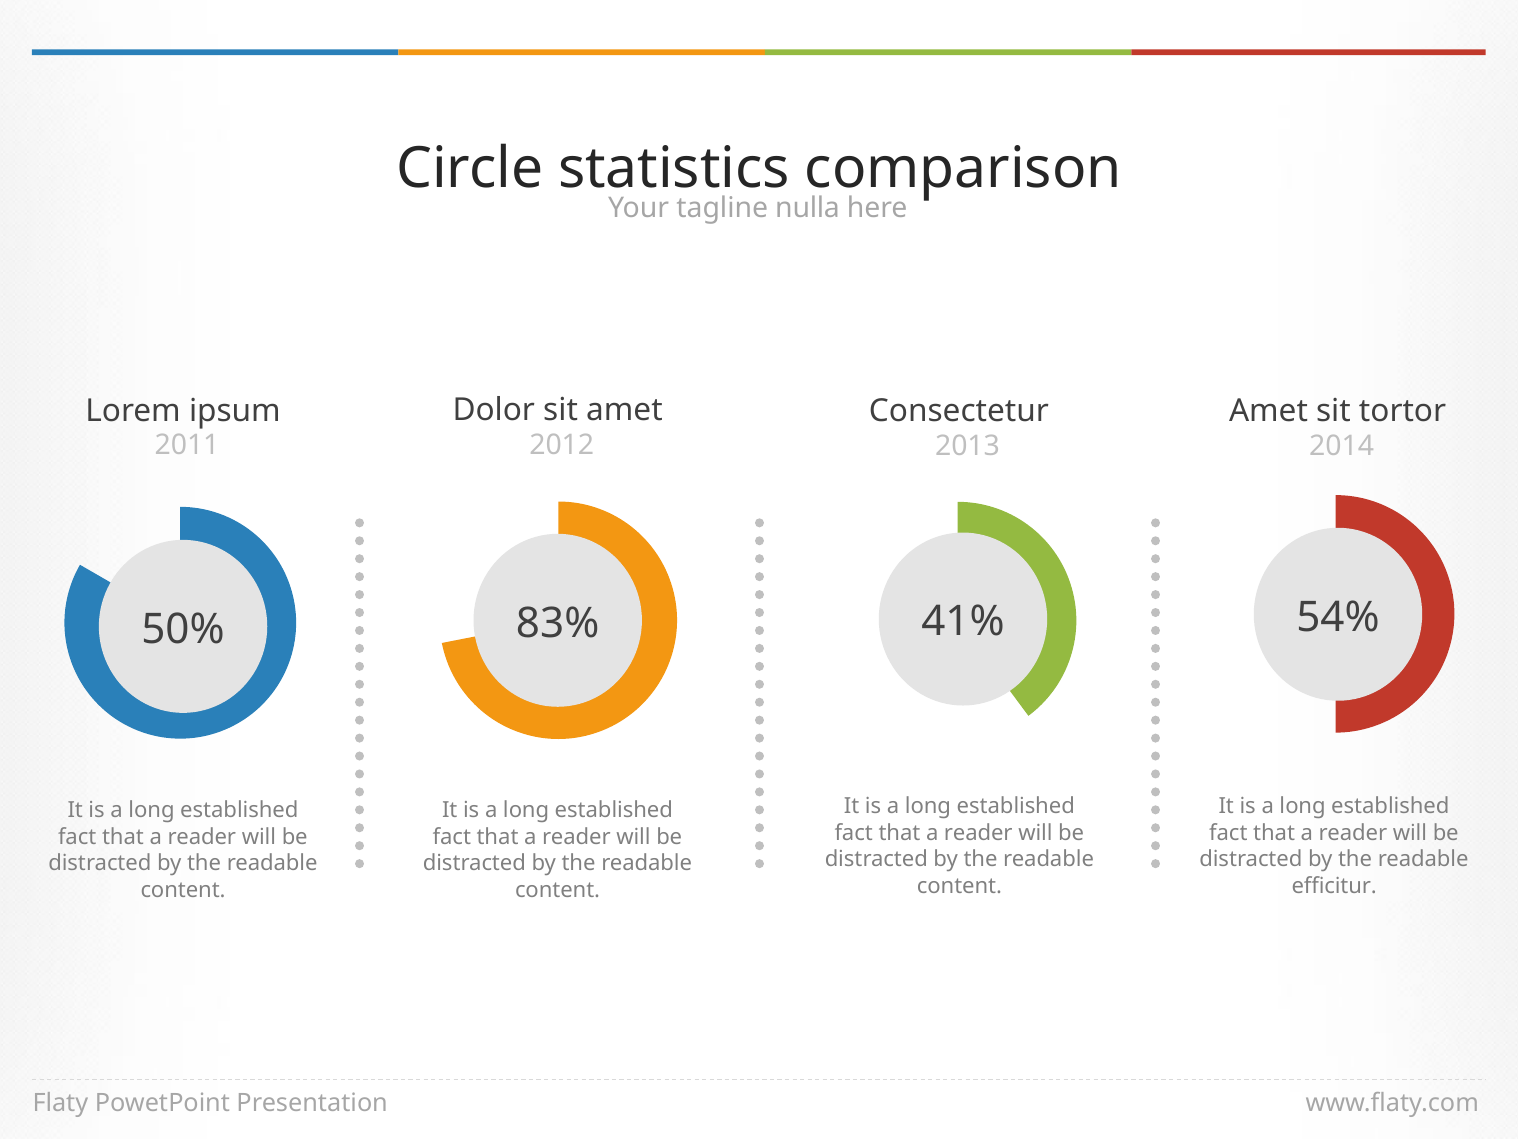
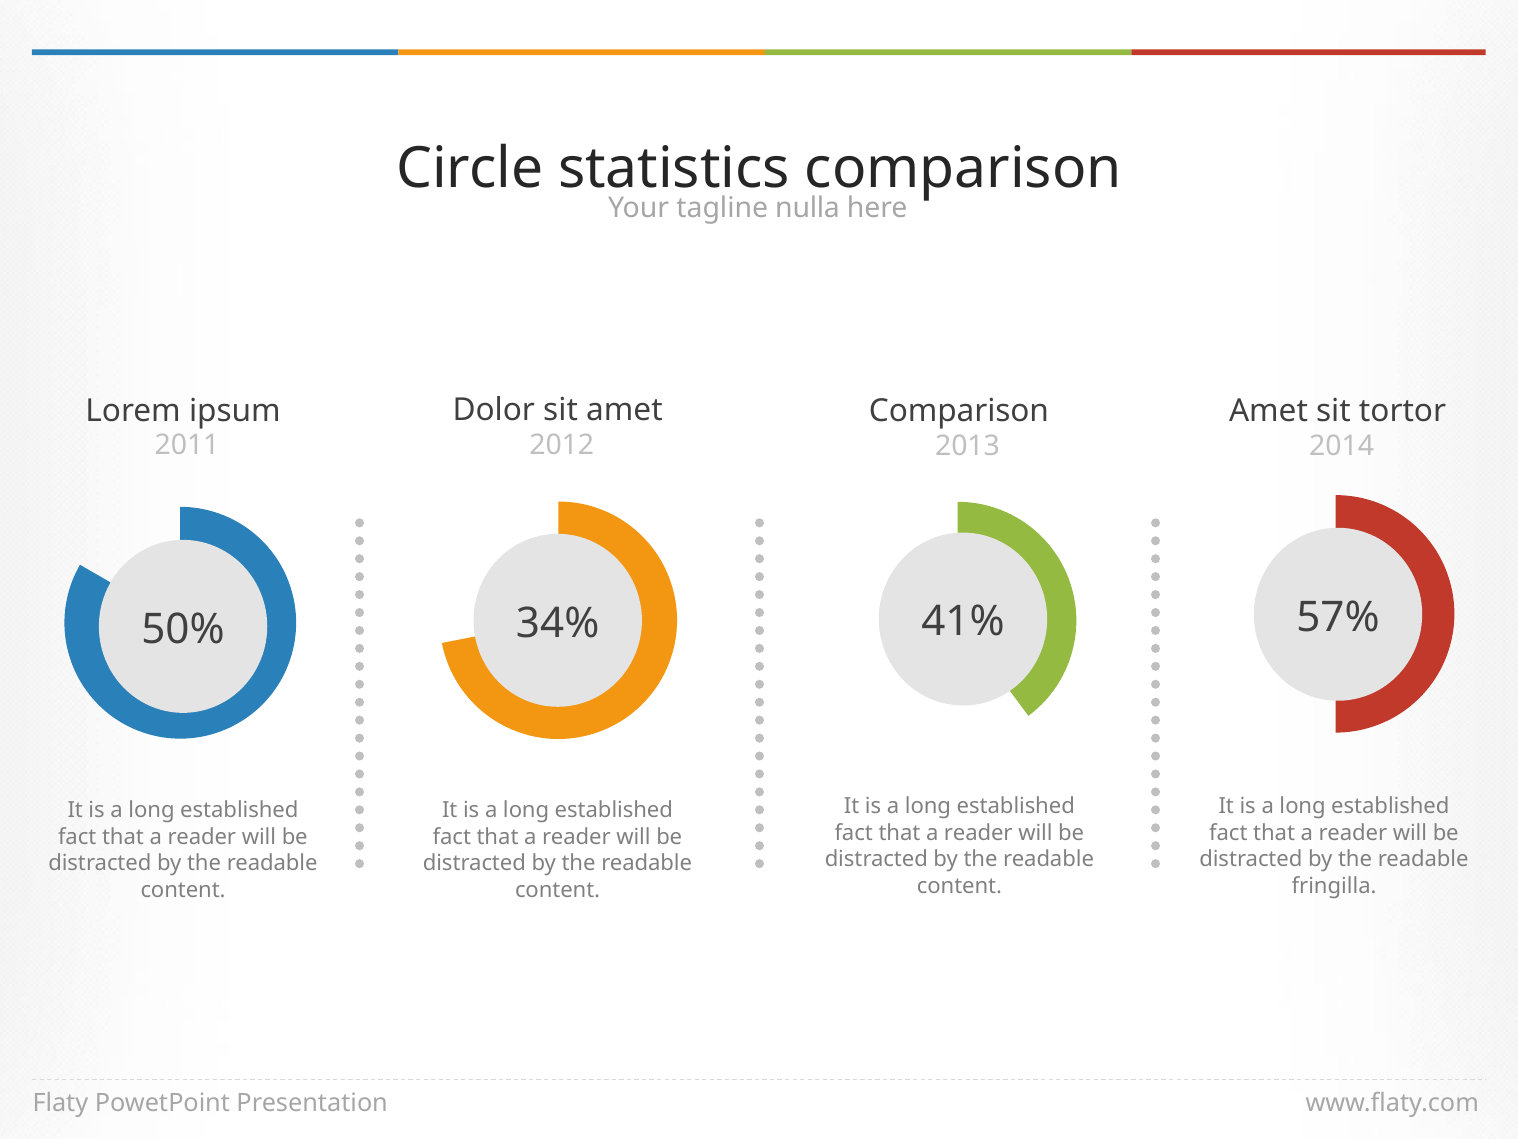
Consectetur at (959, 411): Consectetur -> Comparison
83%: 83% -> 34%
54%: 54% -> 57%
efficitur: efficitur -> fringilla
